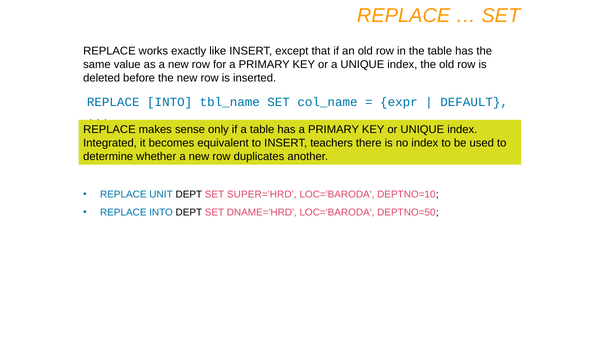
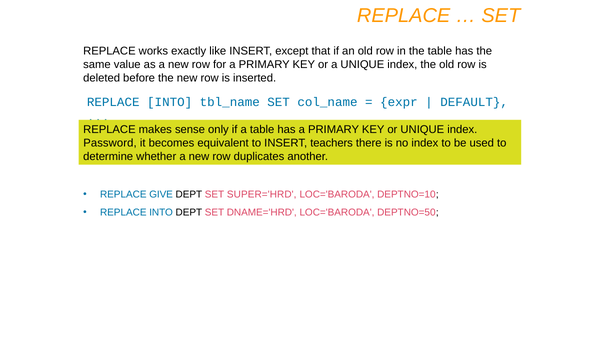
Integrated: Integrated -> Password
UNIT: UNIT -> GIVE
